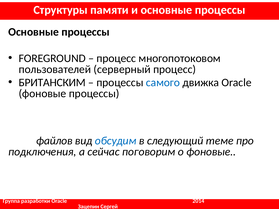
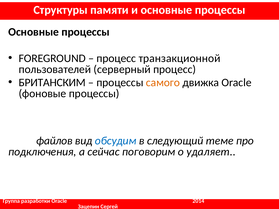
многопотоковом: многопотоковом -> транзакционной
самого colour: blue -> orange
о фоновые: фоновые -> удаляет
